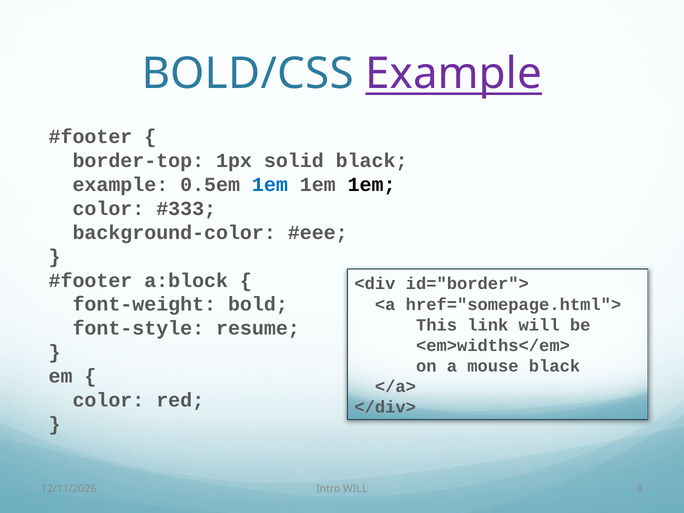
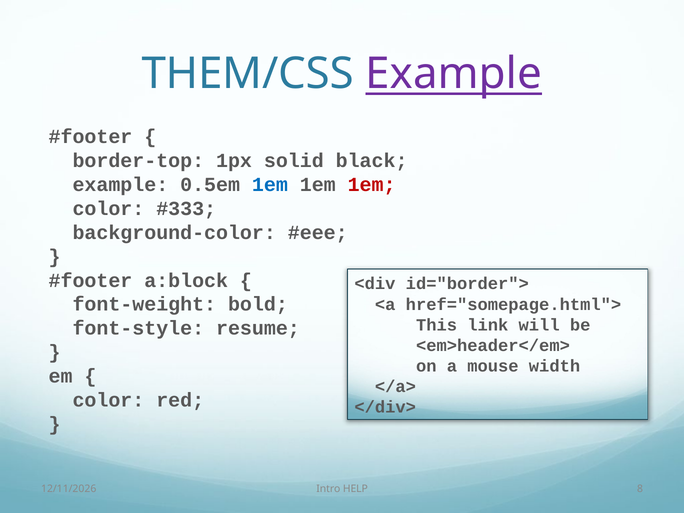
BOLD/CSS: BOLD/CSS -> THEM/CSS
1em at (372, 185) colour: black -> red
<em>widths</em>: <em>widths</em> -> <em>header</em>
mouse black: black -> width
Intro WILL: WILL -> HELP
